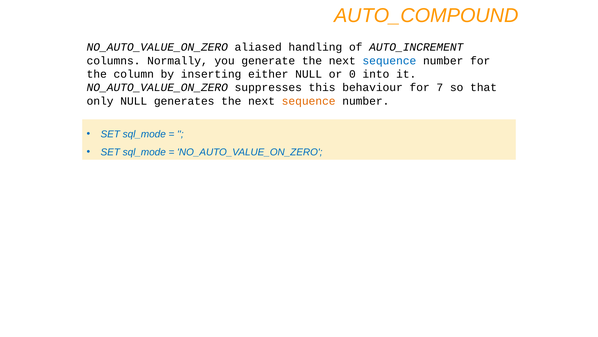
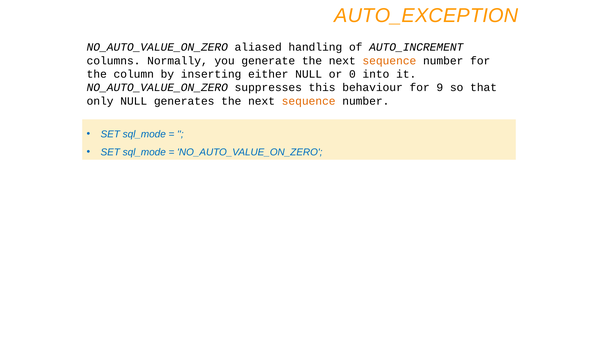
AUTO_COMPOUND: AUTO_COMPOUND -> AUTO_EXCEPTION
sequence at (389, 61) colour: blue -> orange
7: 7 -> 9
